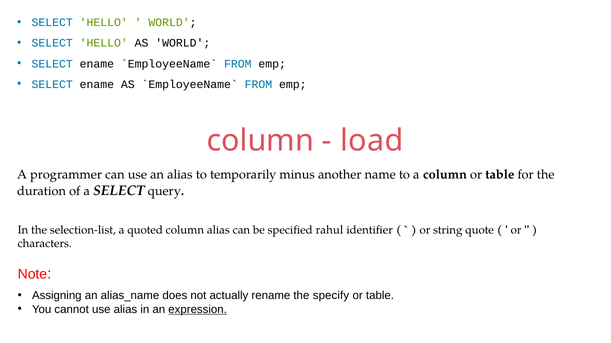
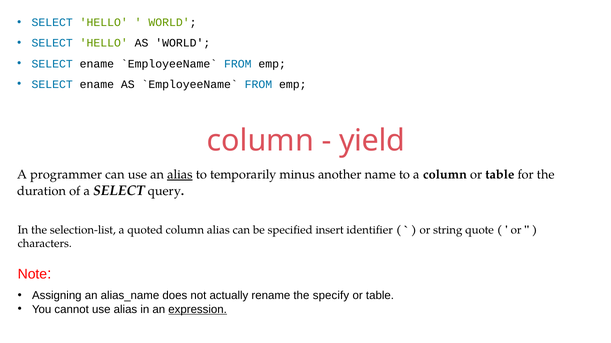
load: load -> yield
alias at (180, 175) underline: none -> present
rahul: rahul -> insert
